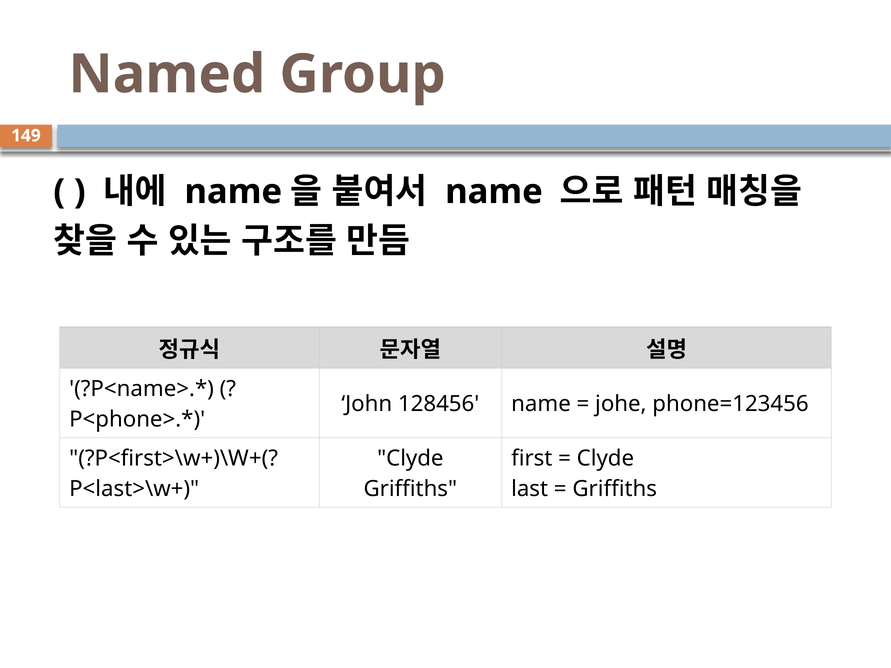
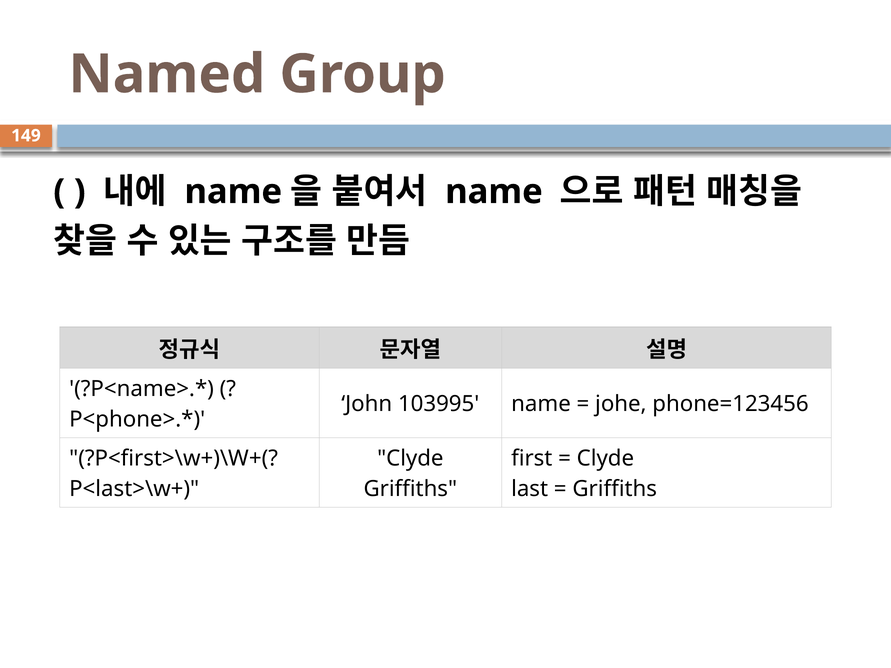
128456: 128456 -> 103995
